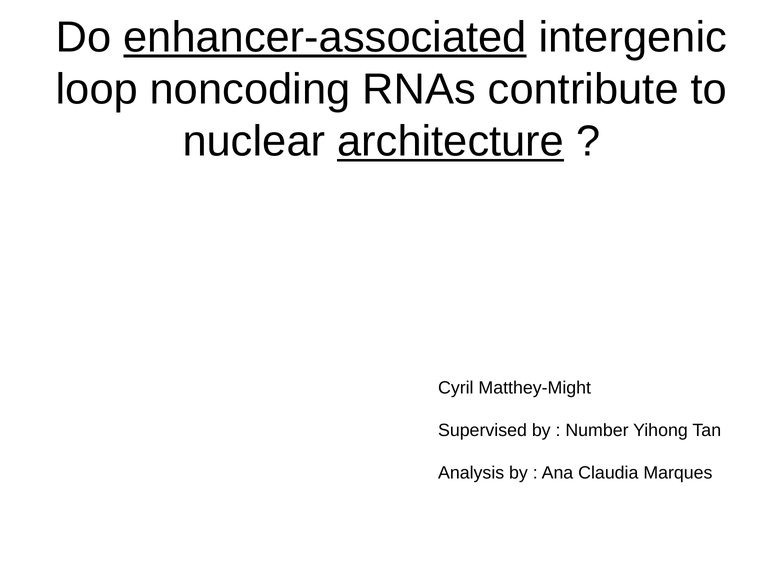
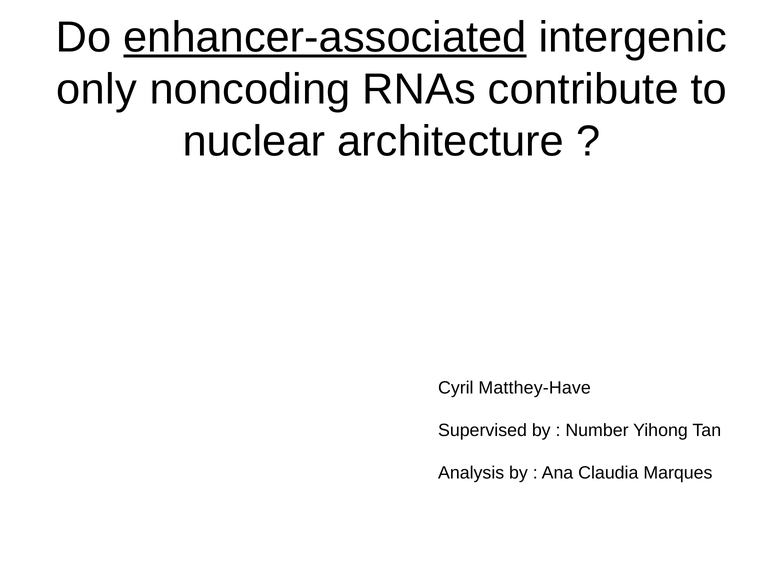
loop: loop -> only
architecture underline: present -> none
Matthey-Might: Matthey-Might -> Matthey-Have
